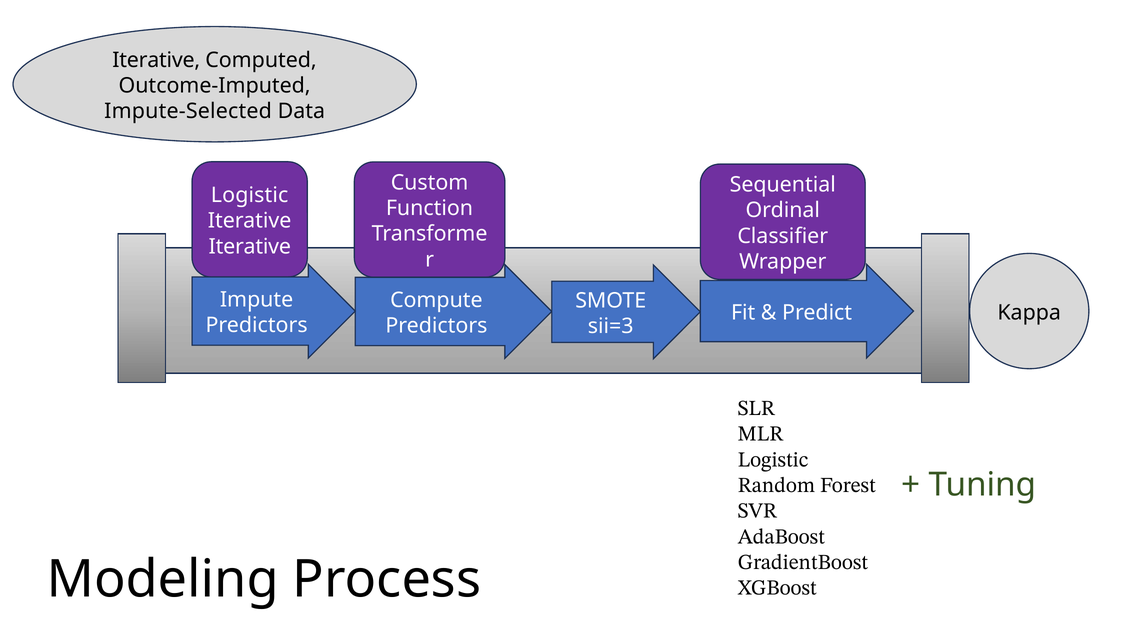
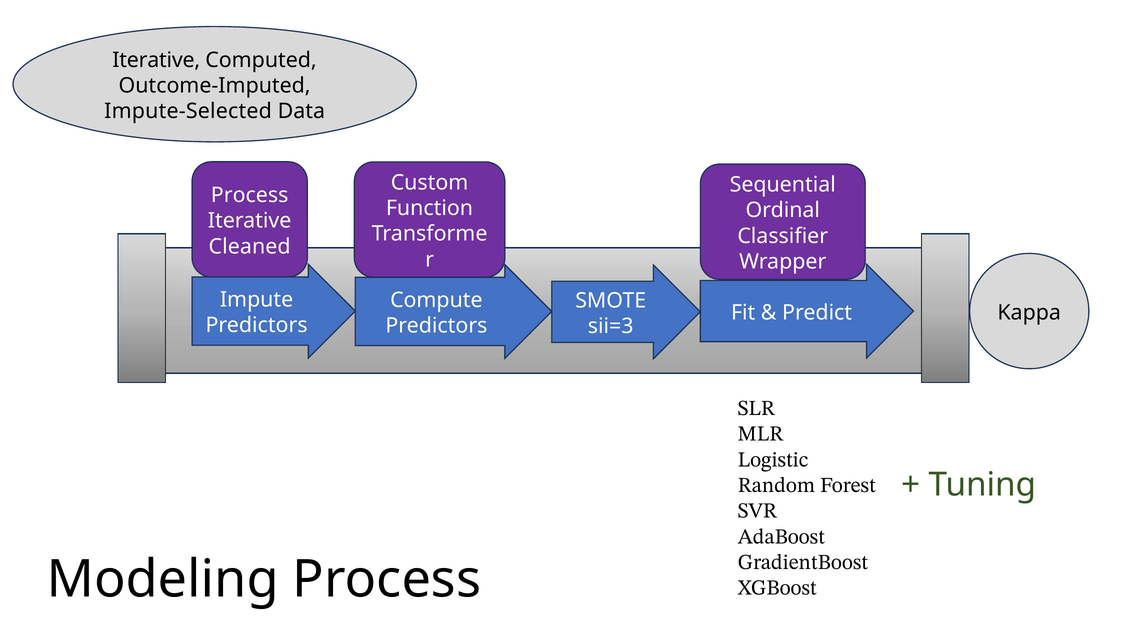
Logistic at (250, 195): Logistic -> Process
Iterative at (250, 246): Iterative -> Cleaned
